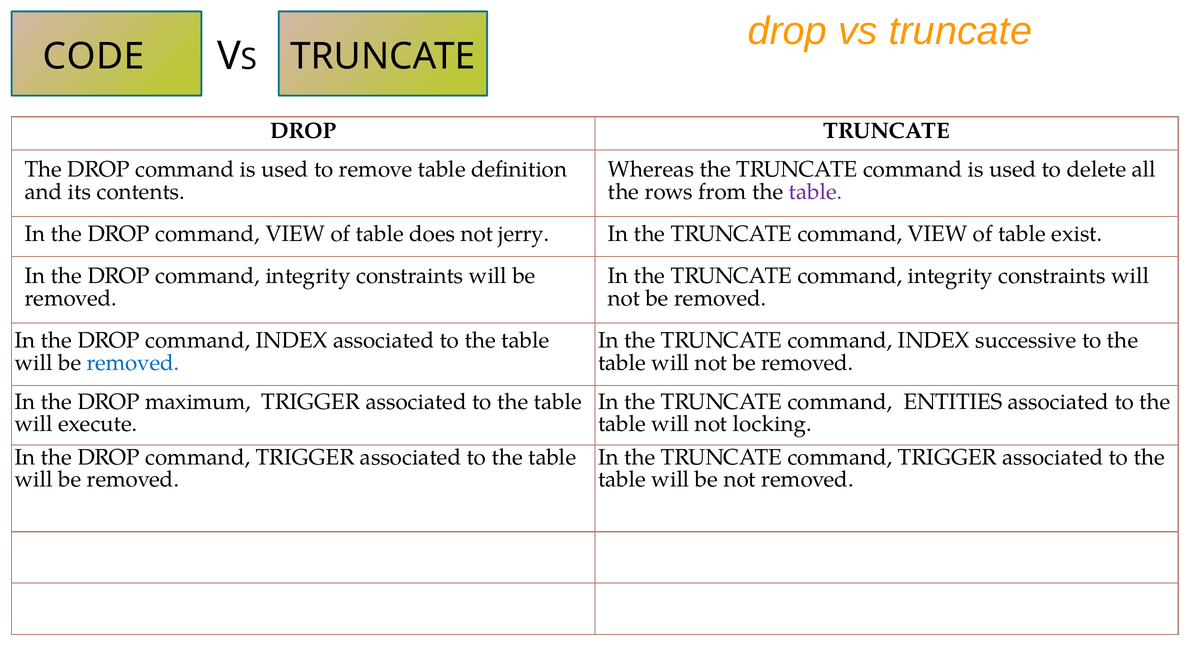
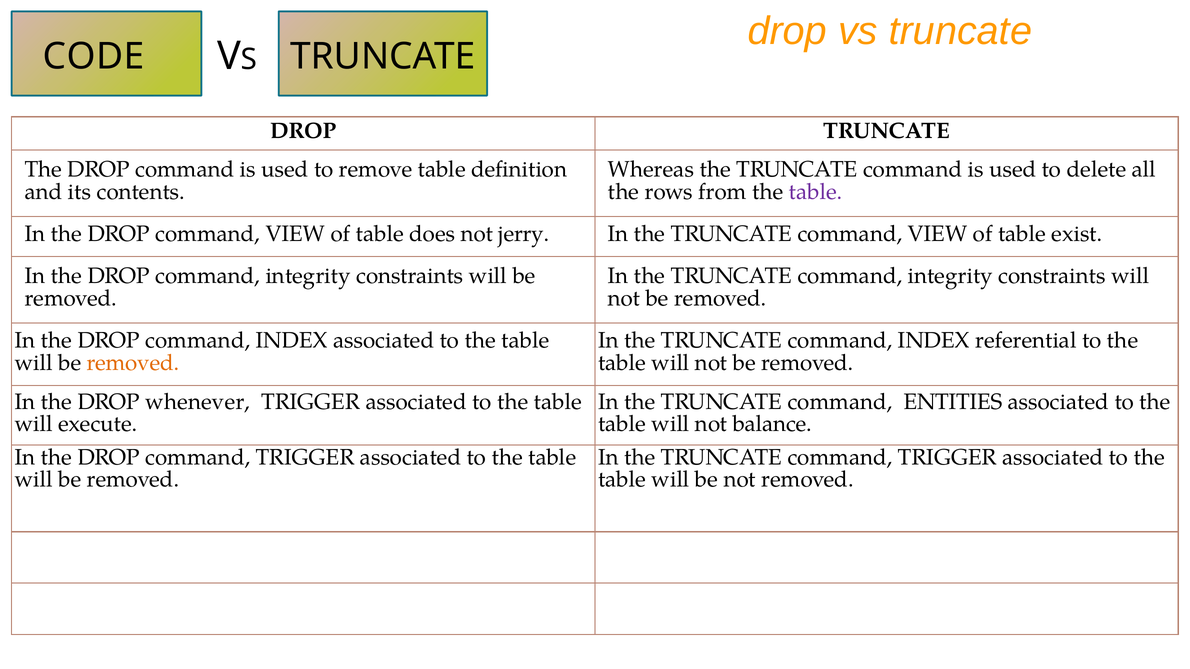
successive: successive -> referential
removed at (133, 363) colour: blue -> orange
maximum: maximum -> whenever
locking: locking -> balance
